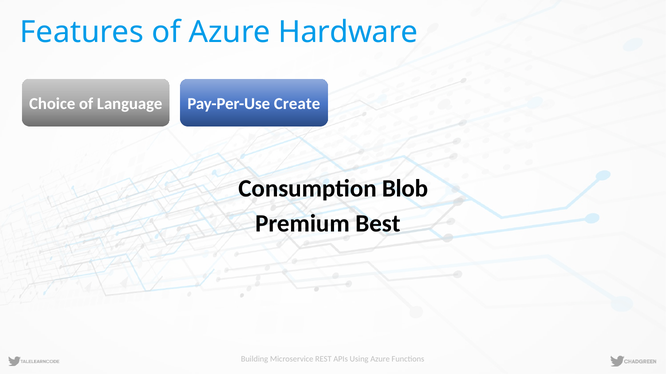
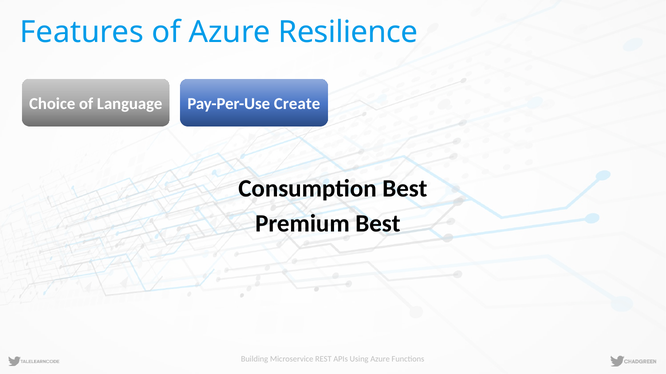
Hardware: Hardware -> Resilience
Consumption Blob: Blob -> Best
